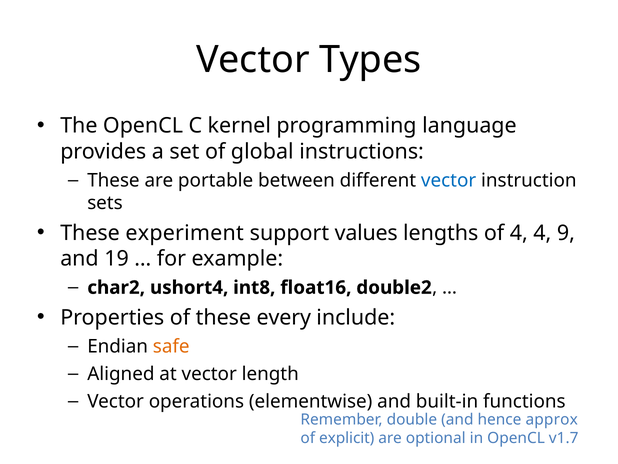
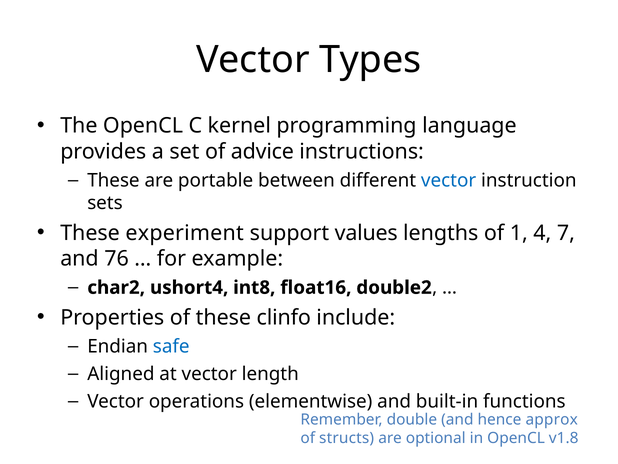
global: global -> advice
of 4: 4 -> 1
9: 9 -> 7
19: 19 -> 76
every: every -> clinfo
safe colour: orange -> blue
explicit: explicit -> structs
v1.7: v1.7 -> v1.8
